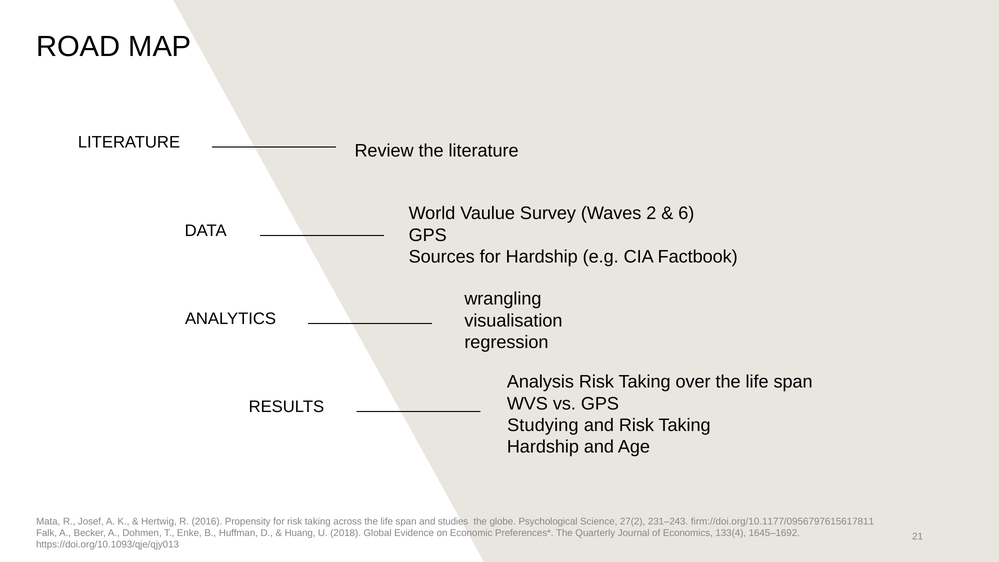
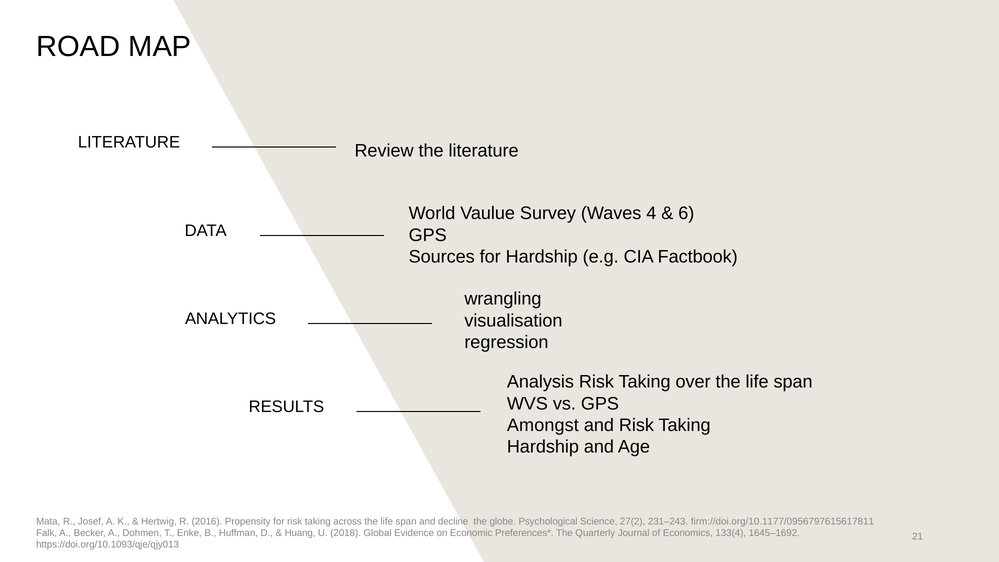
2: 2 -> 4
Studying: Studying -> Amongst
studies: studies -> decline
